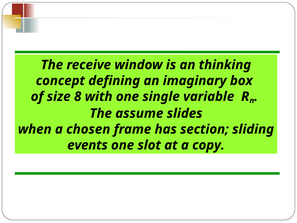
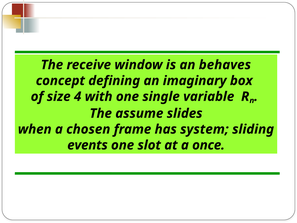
thinking: thinking -> behaves
8: 8 -> 4
section: section -> system
copy: copy -> once
